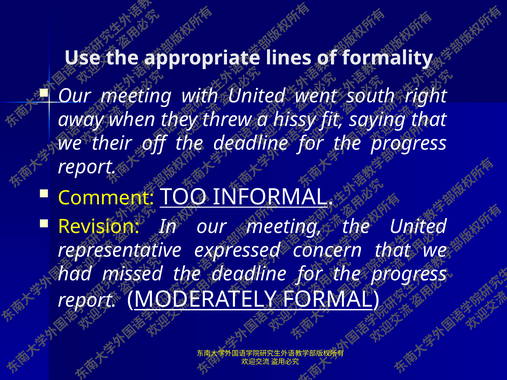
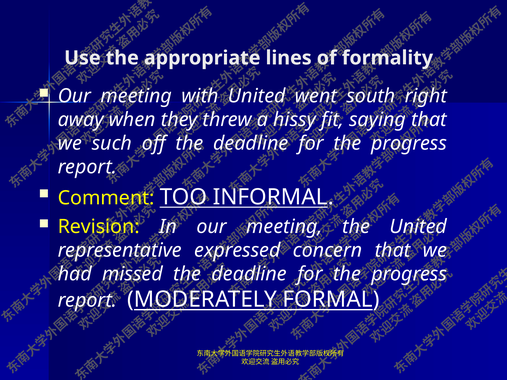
their: their -> such
